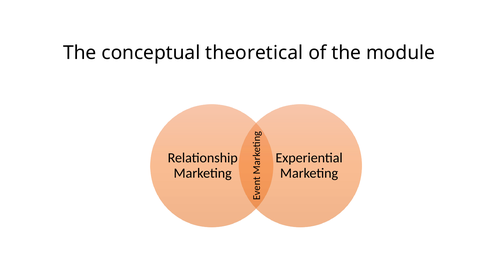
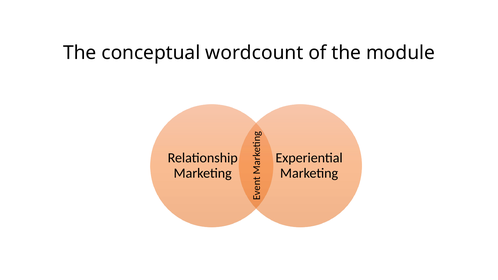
theoretical: theoretical -> wordcount
